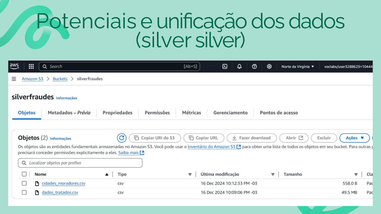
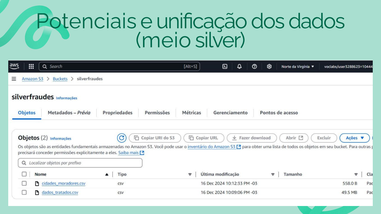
silver at (164, 40): silver -> meio
